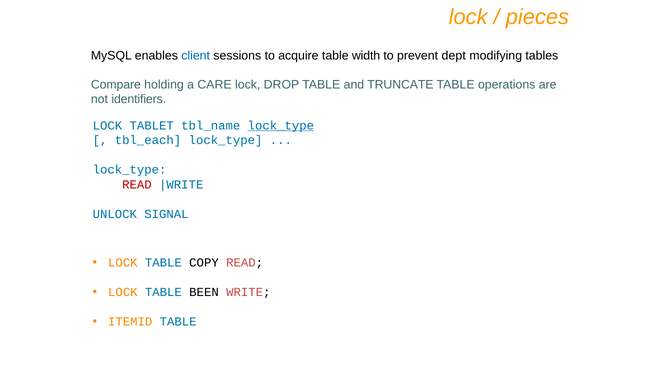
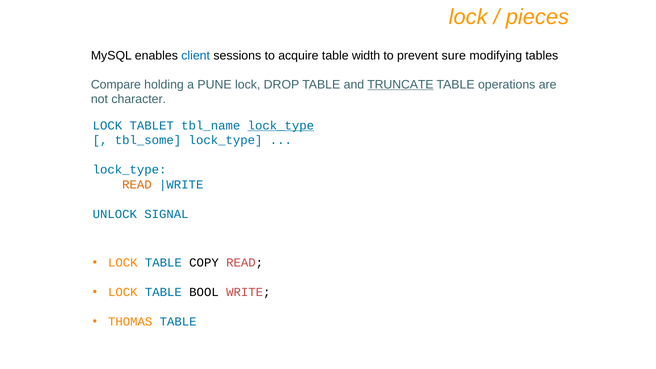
dept: dept -> sure
CARE: CARE -> PUNE
TRUNCATE underline: none -> present
identifiers: identifiers -> character
tbl_each: tbl_each -> tbl_some
READ at (137, 184) colour: red -> orange
BEEN: BEEN -> BOOL
ITEMID: ITEMID -> THOMAS
